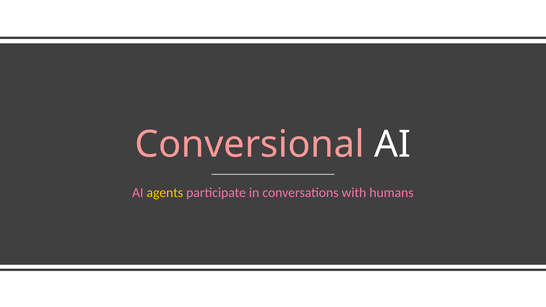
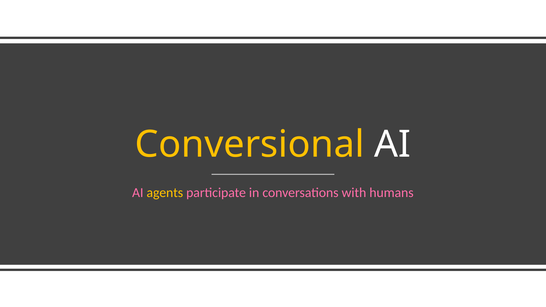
Conversional colour: pink -> yellow
